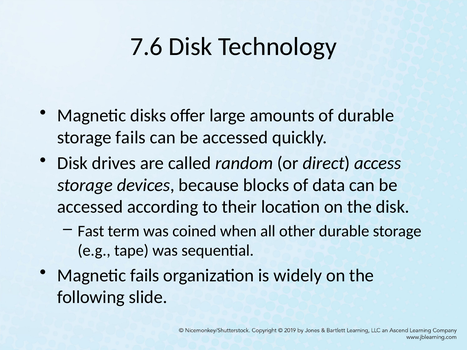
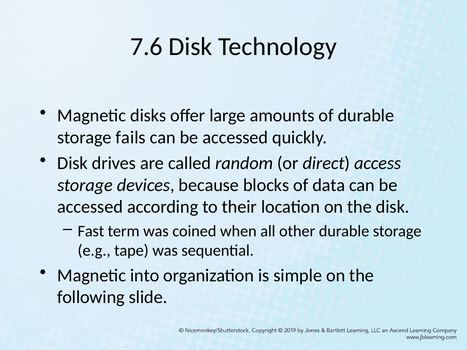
Magnetic fails: fails -> into
widely: widely -> simple
